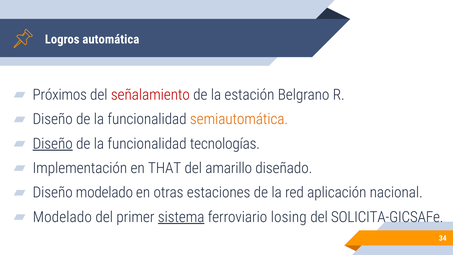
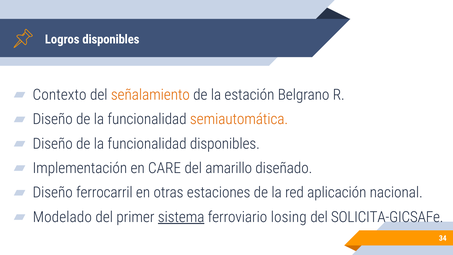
Logros automática: automática -> disponibles
Próximos: Próximos -> Contexto
señalamiento colour: red -> orange
Diseño at (53, 144) underline: present -> none
funcionalidad tecnologías: tecnologías -> disponibles
THAT: THAT -> CARE
Diseño modelado: modelado -> ferrocarril
